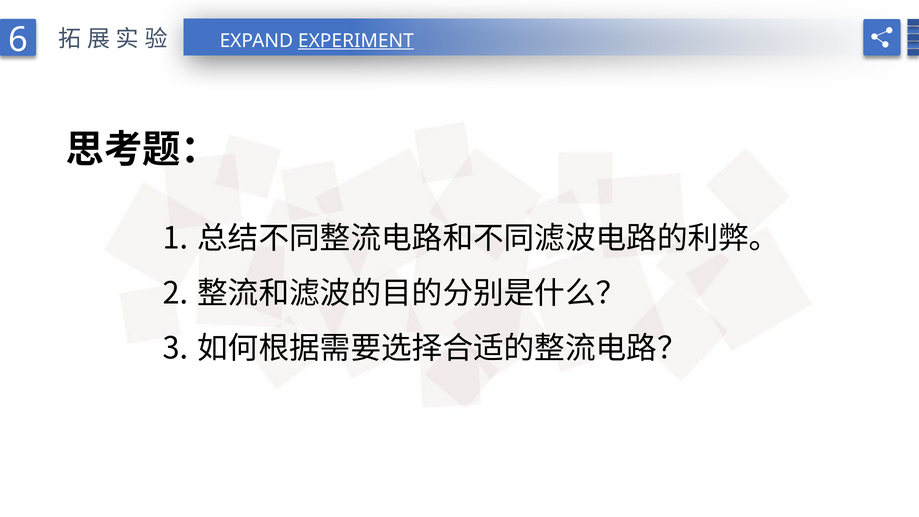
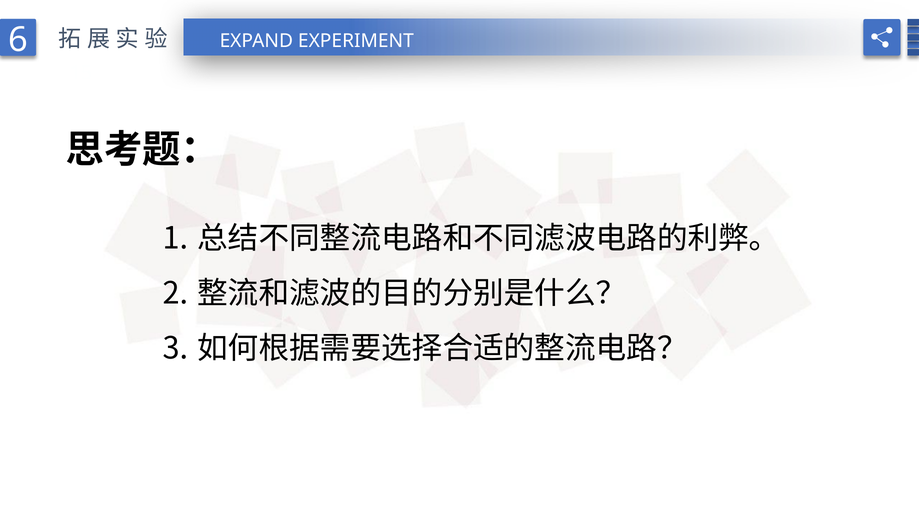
EXPERIMENT underline: present -> none
